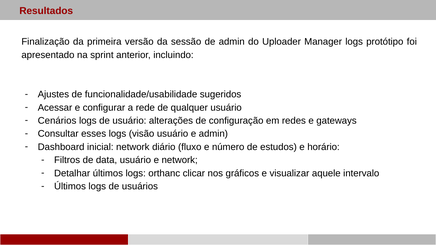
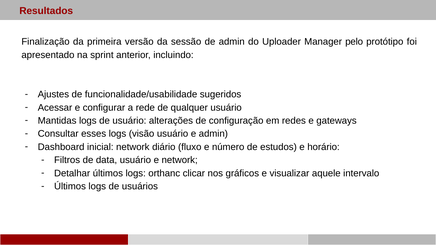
Manager logs: logs -> pelo
Cenários: Cenários -> Mantidas
